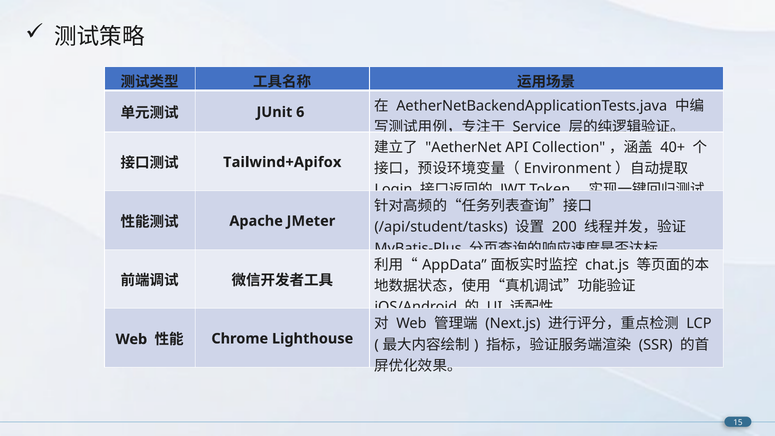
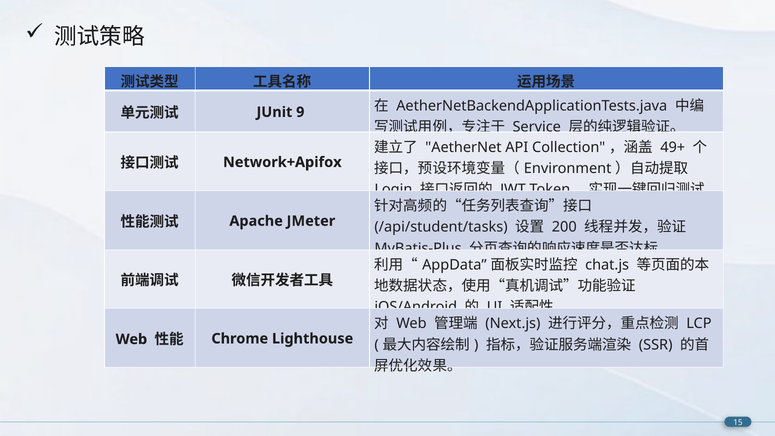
6: 6 -> 9
40+: 40+ -> 49+
Tailwind+Apifox: Tailwind+Apifox -> Network+Apifox
